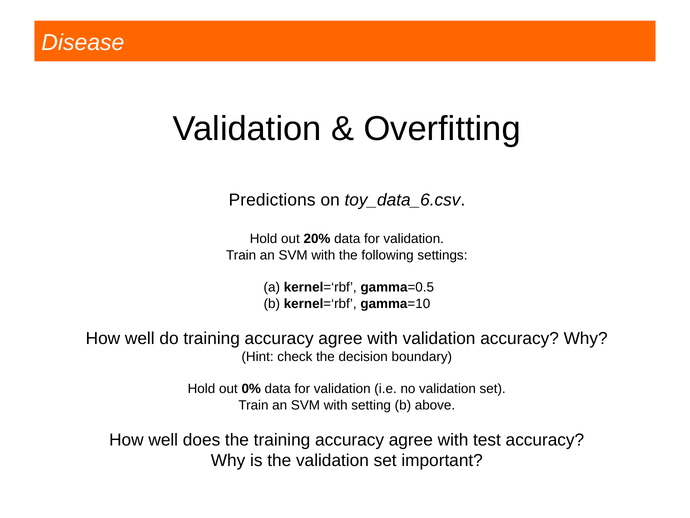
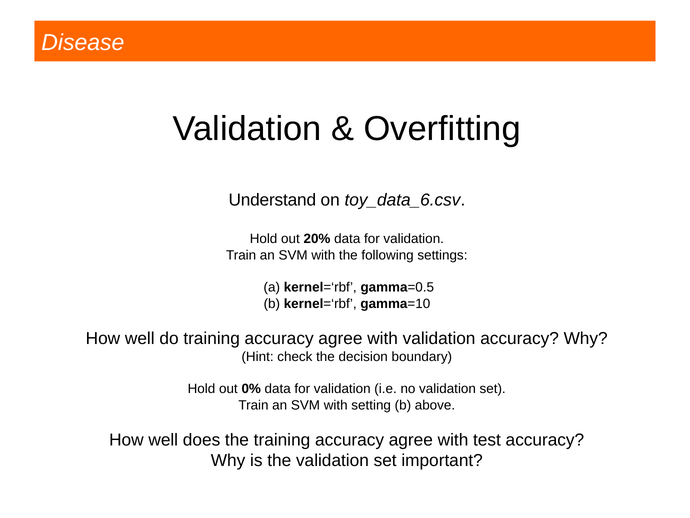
Predictions: Predictions -> Understand
